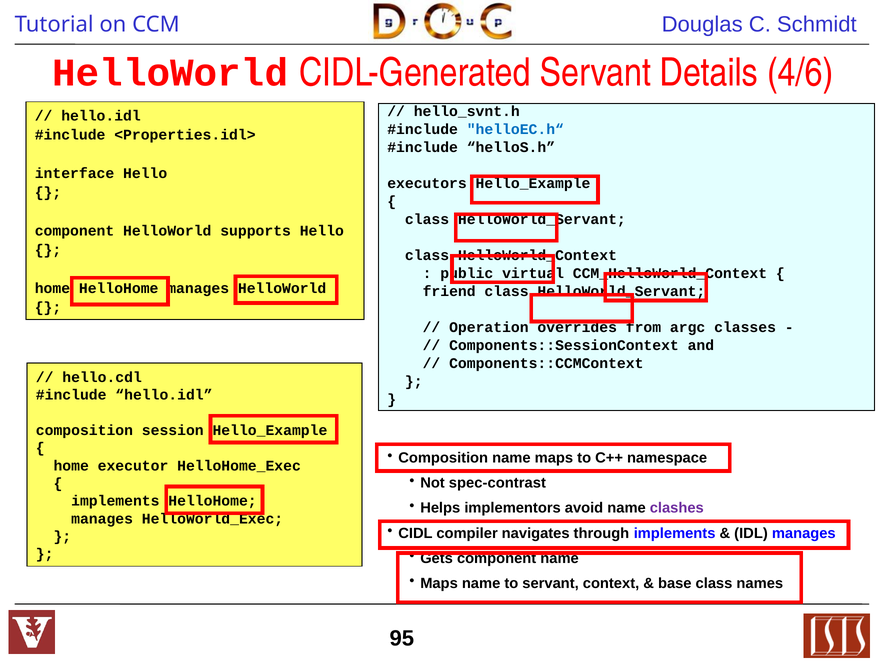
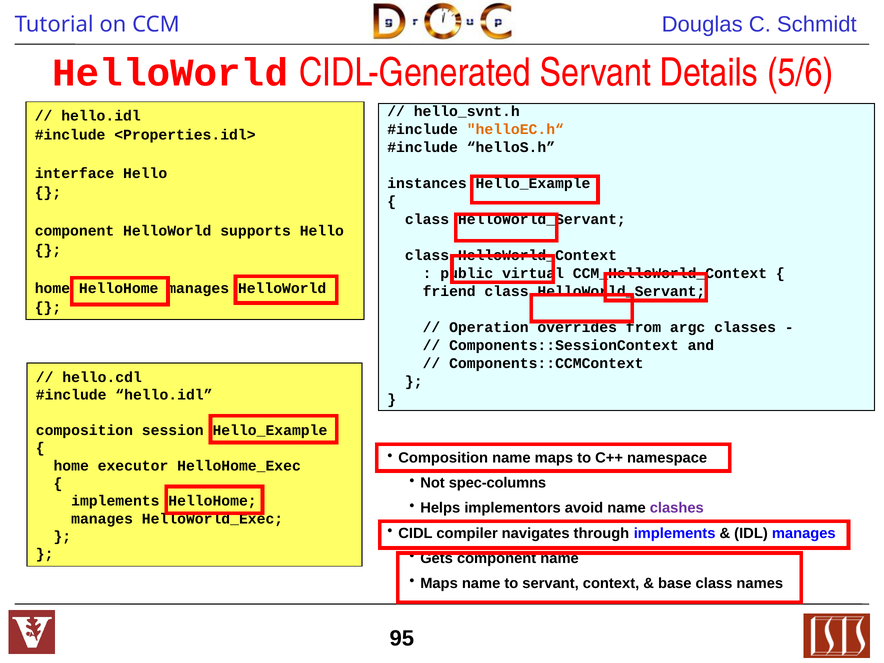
4/6: 4/6 -> 5/6
helloEC.h“ colour: blue -> orange
executors: executors -> instances
spec-contrast: spec-contrast -> spec-columns
